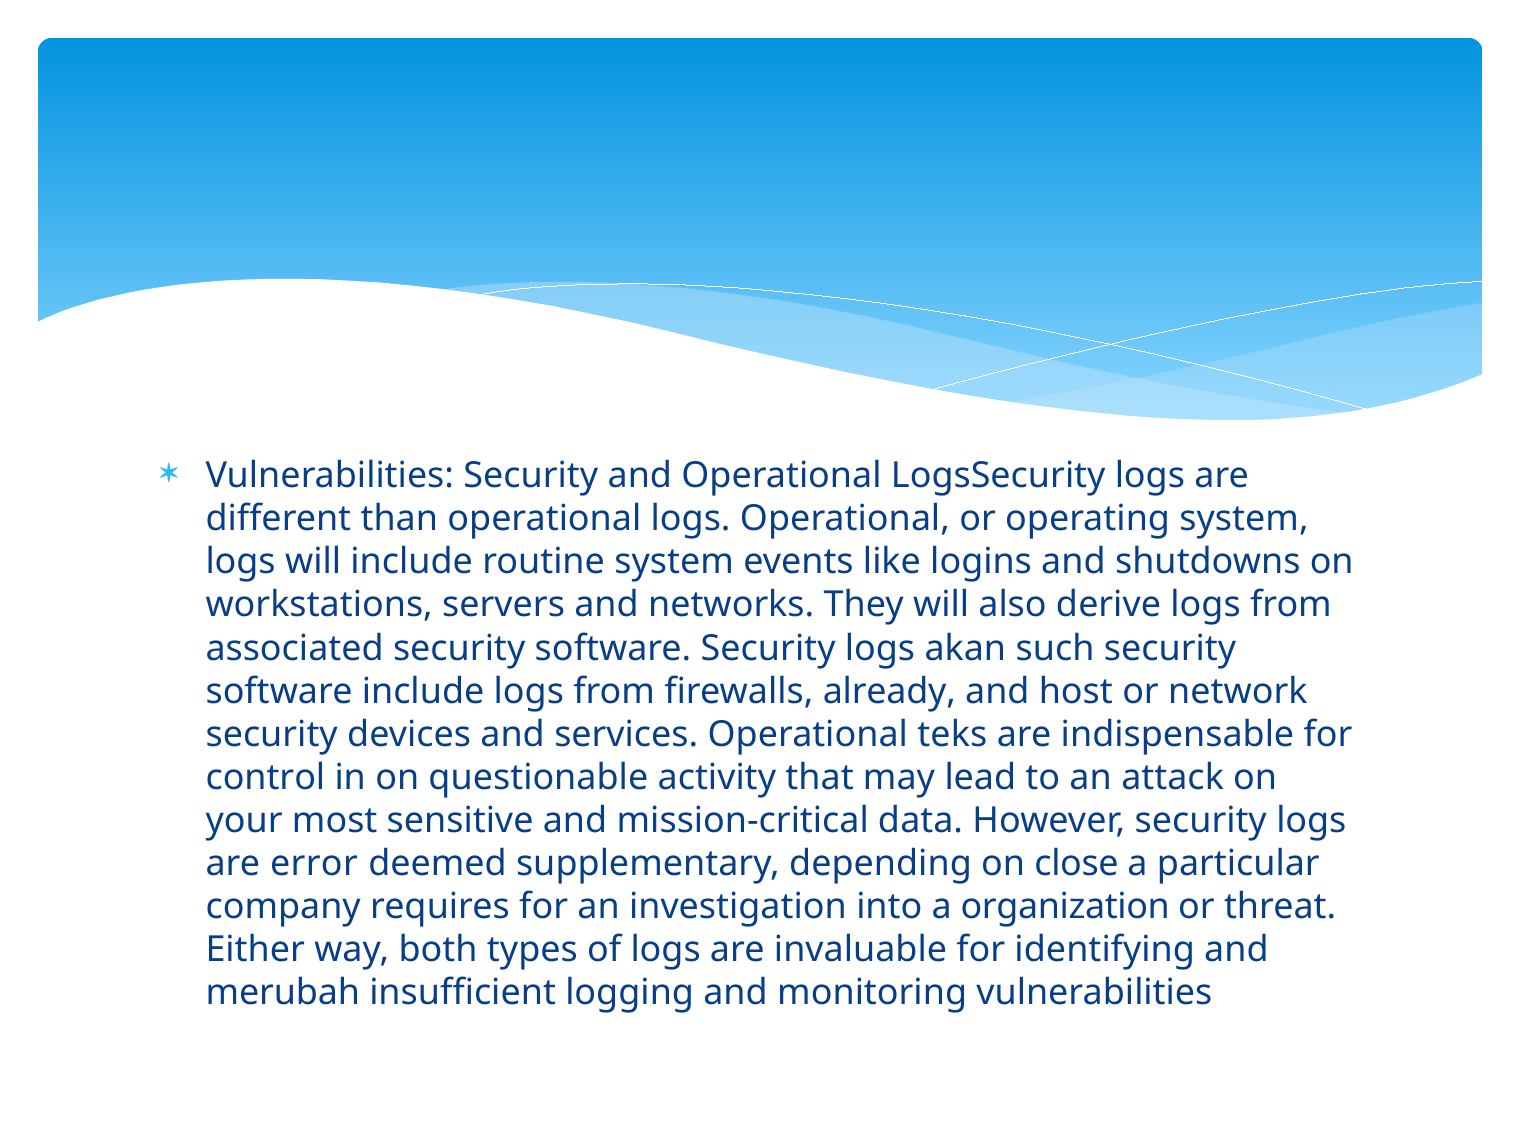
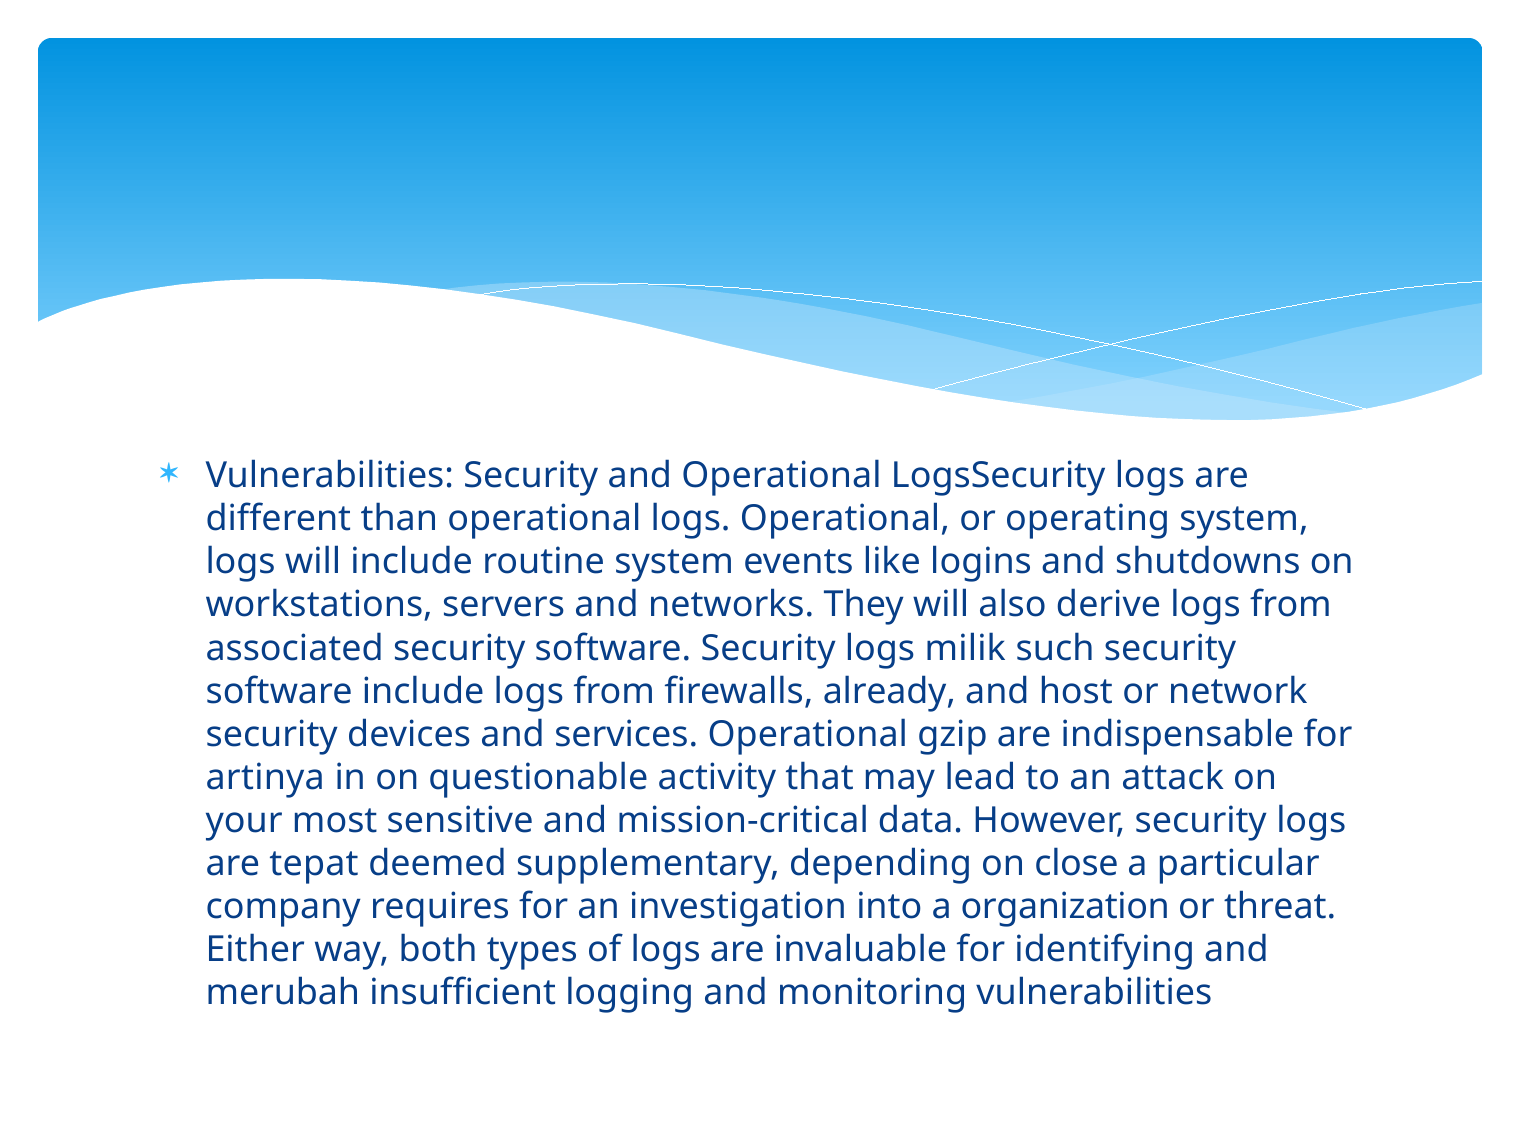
akan: akan -> milik
teks: teks -> gzip
control: control -> artinya
error: error -> tepat
